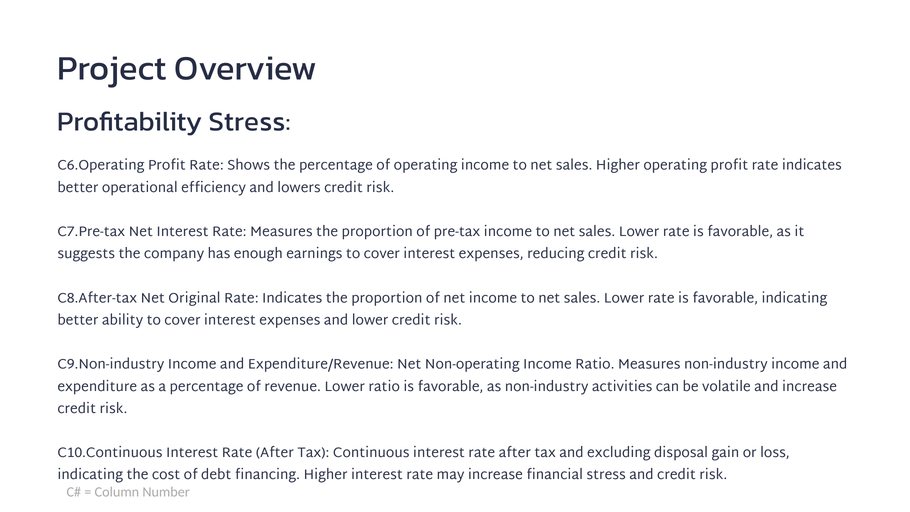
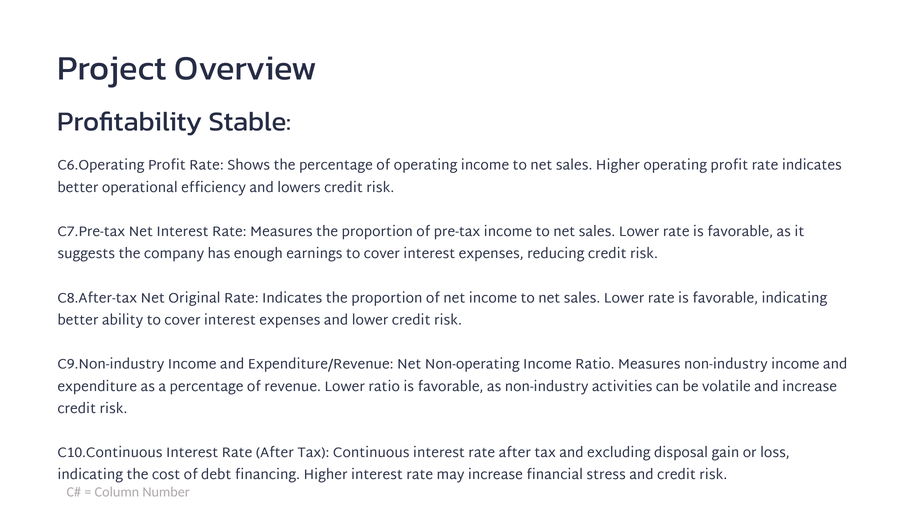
Profitability Stress: Stress -> Stable
